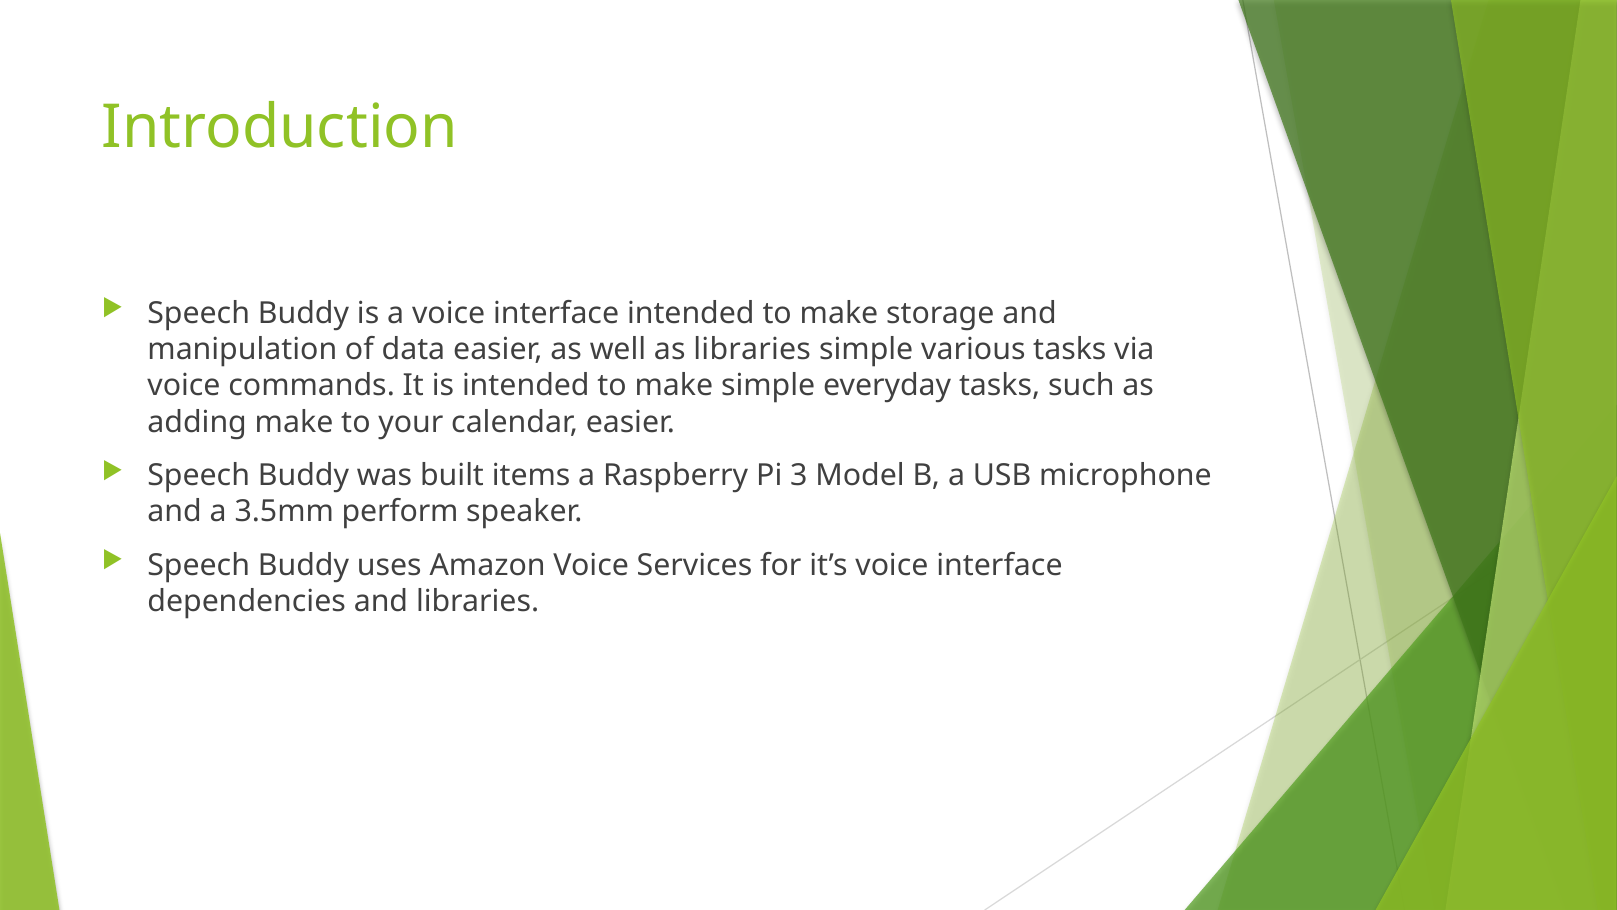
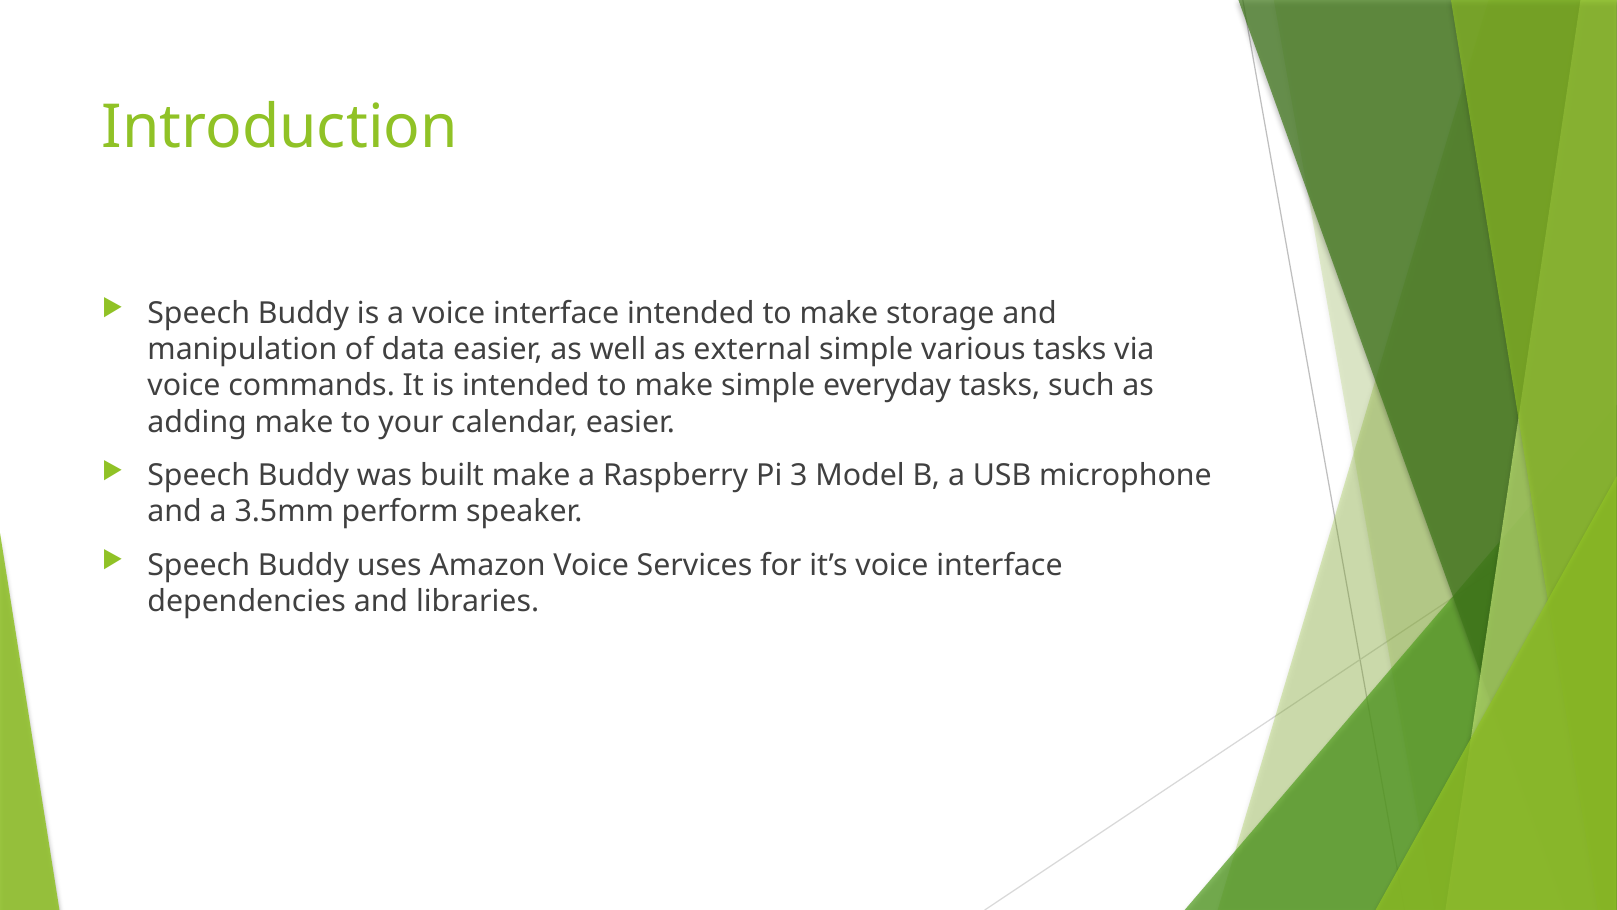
as libraries: libraries -> external
built items: items -> make
